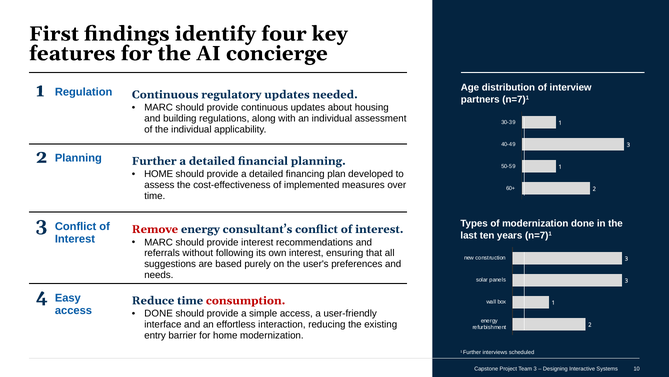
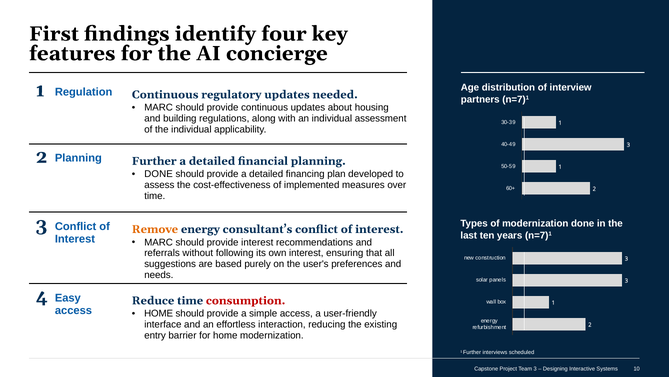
HOME at (159, 174): HOME -> DONE
Remove colour: red -> orange
DONE at (159, 313): DONE -> HOME
